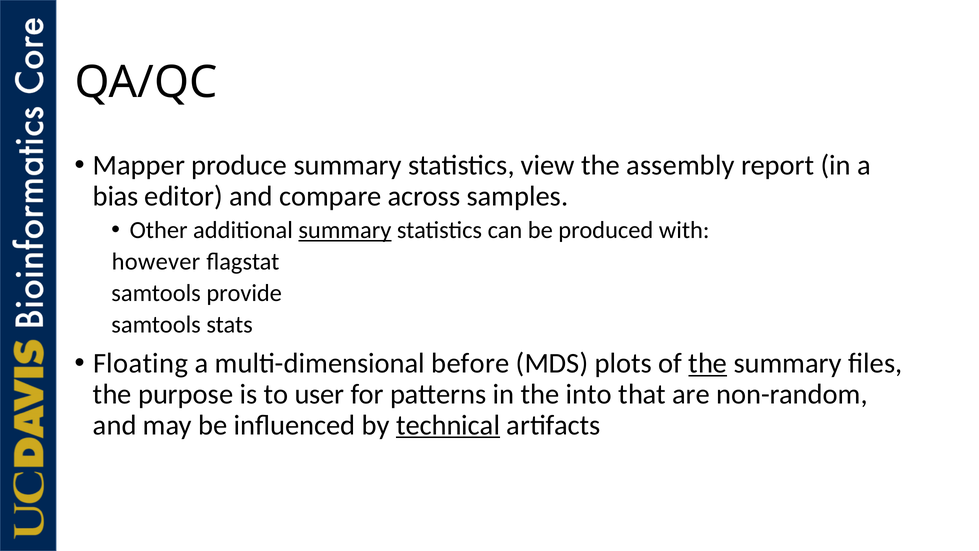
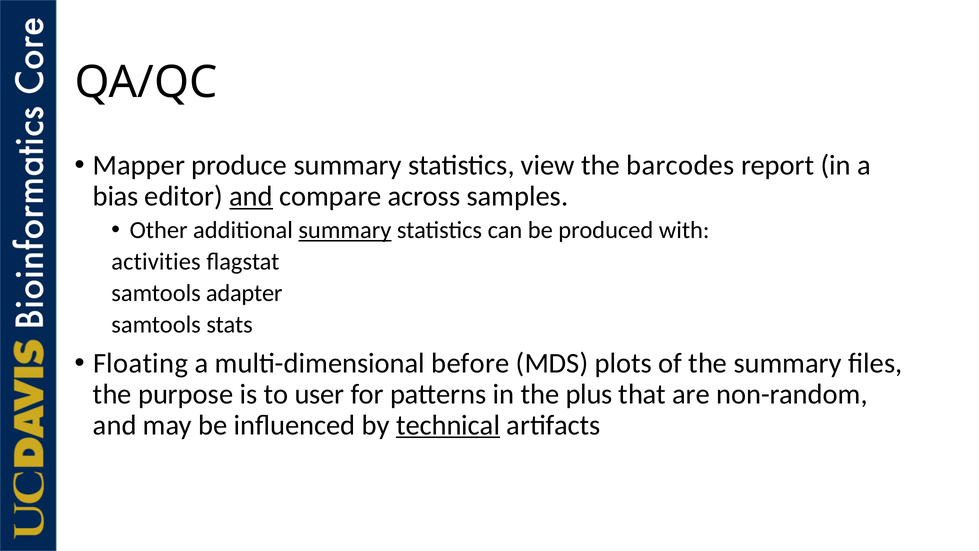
assembly: assembly -> barcodes
and at (251, 196) underline: none -> present
however: however -> activities
provide: provide -> adapter
the at (708, 363) underline: present -> none
into: into -> plus
